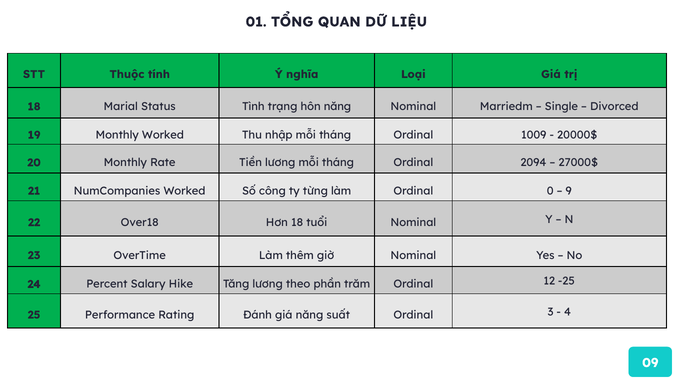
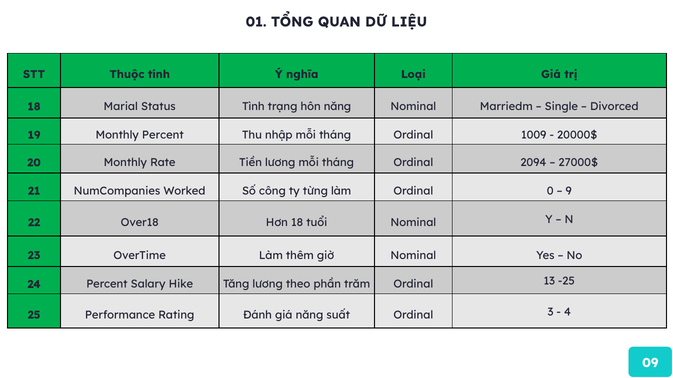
Monthly Worked: Worked -> Percent
12: 12 -> 13
